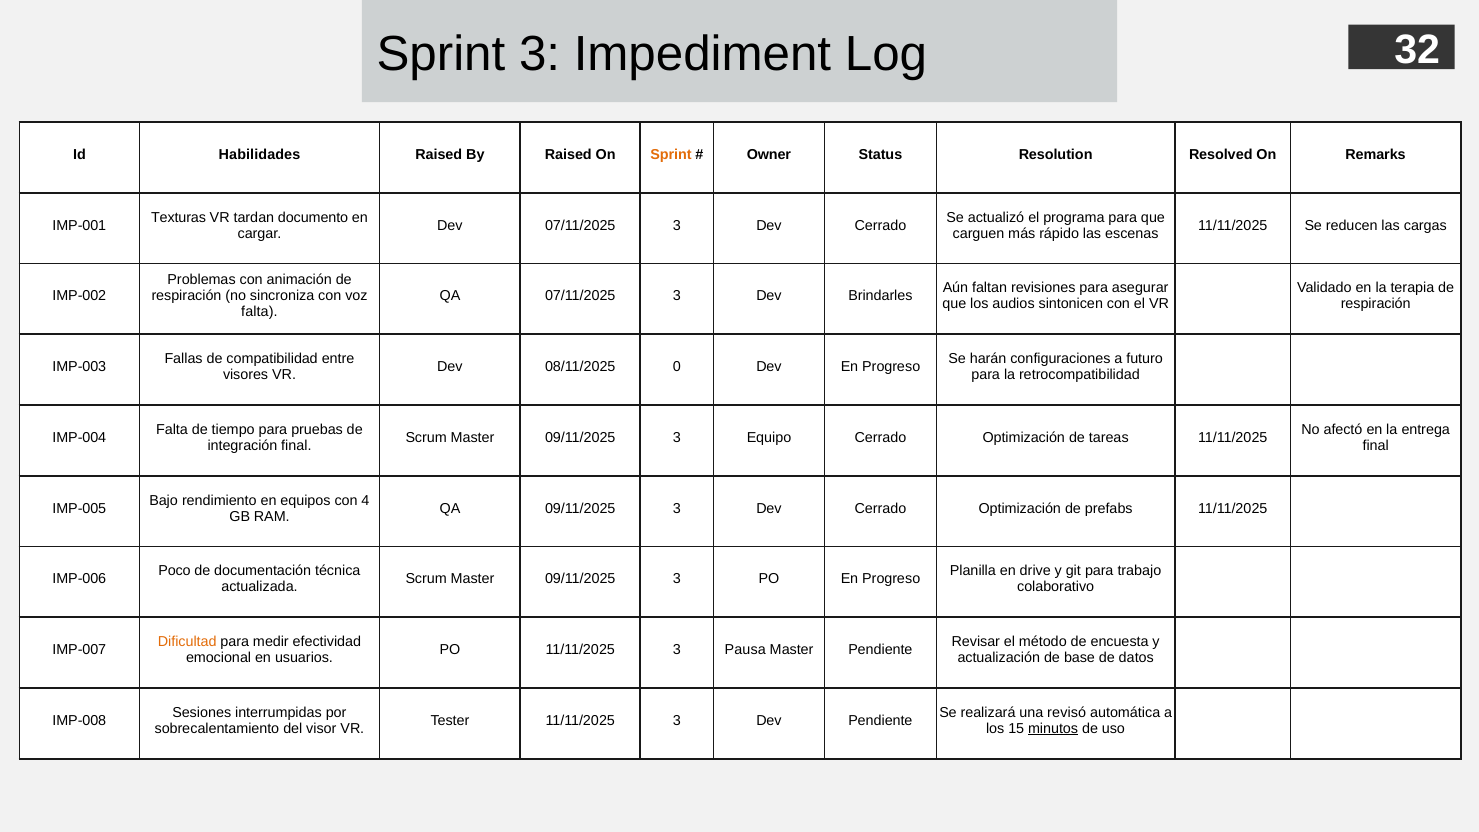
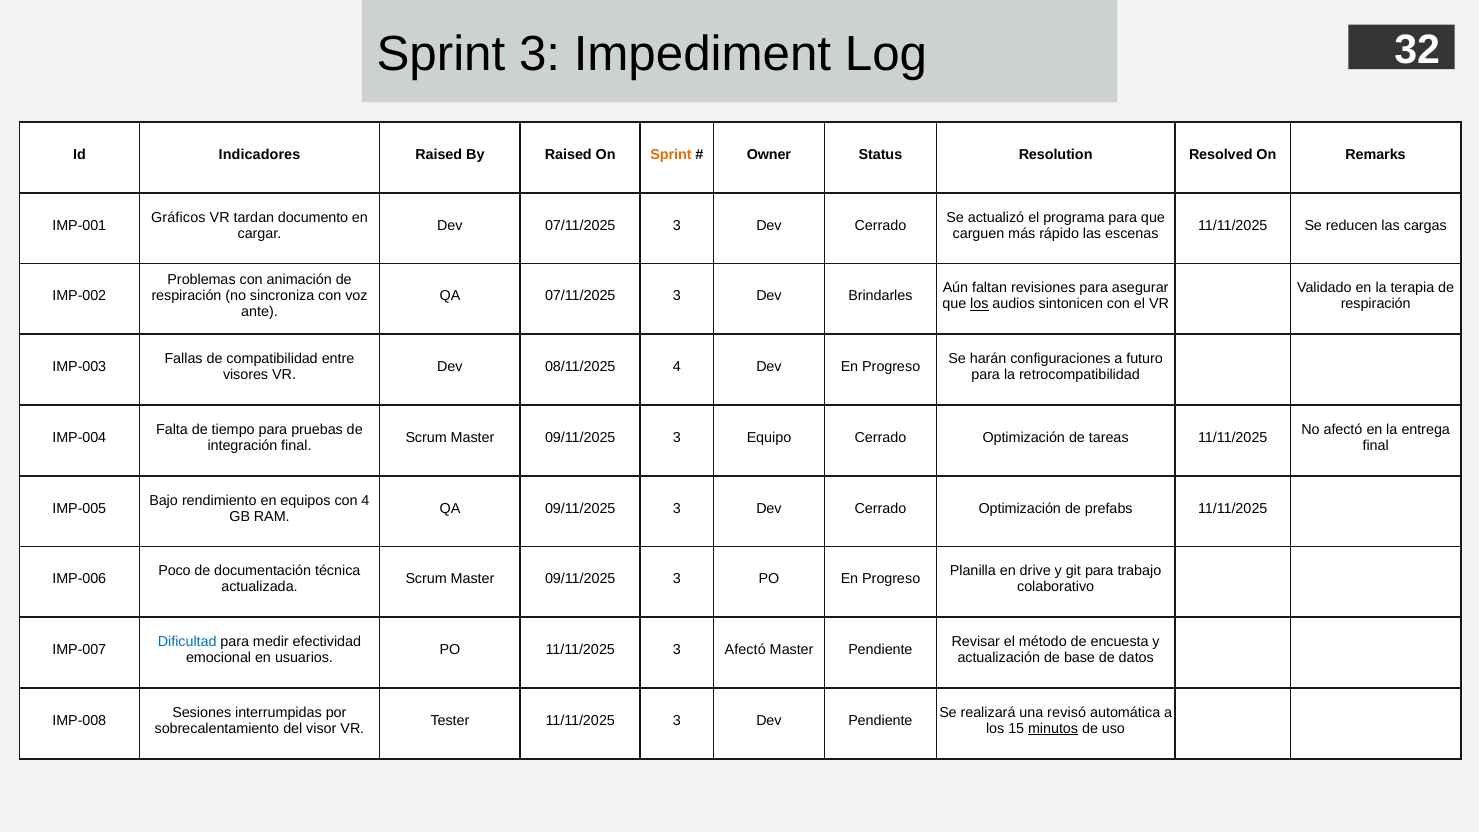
Habilidades: Habilidades -> Indicadores
Texturas: Texturas -> Gráficos
los at (979, 304) underline: none -> present
falta at (259, 312): falta -> ante
08/11/2025 0: 0 -> 4
Dificultad colour: orange -> blue
3 Pausa: Pausa -> Afectó
